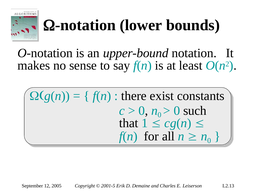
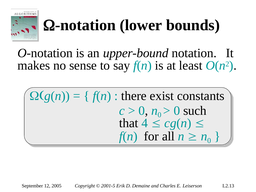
1: 1 -> 4
